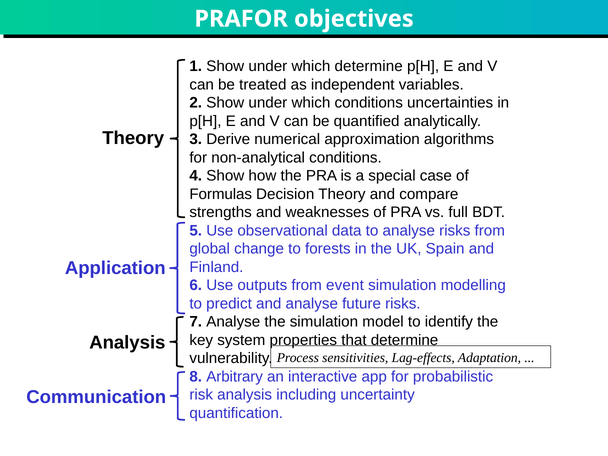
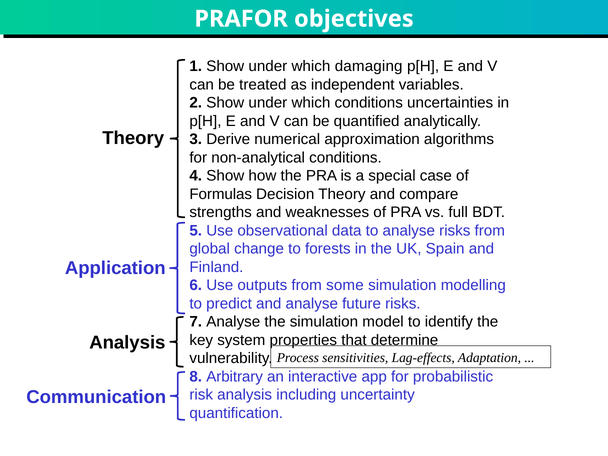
which determine: determine -> damaging
event: event -> some
